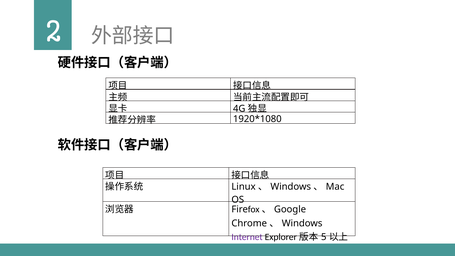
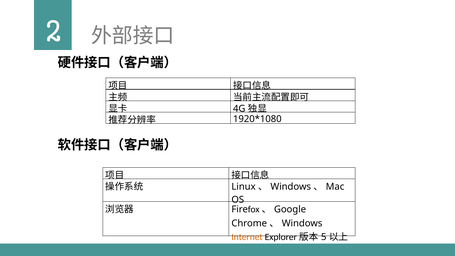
Internet colour: purple -> orange
